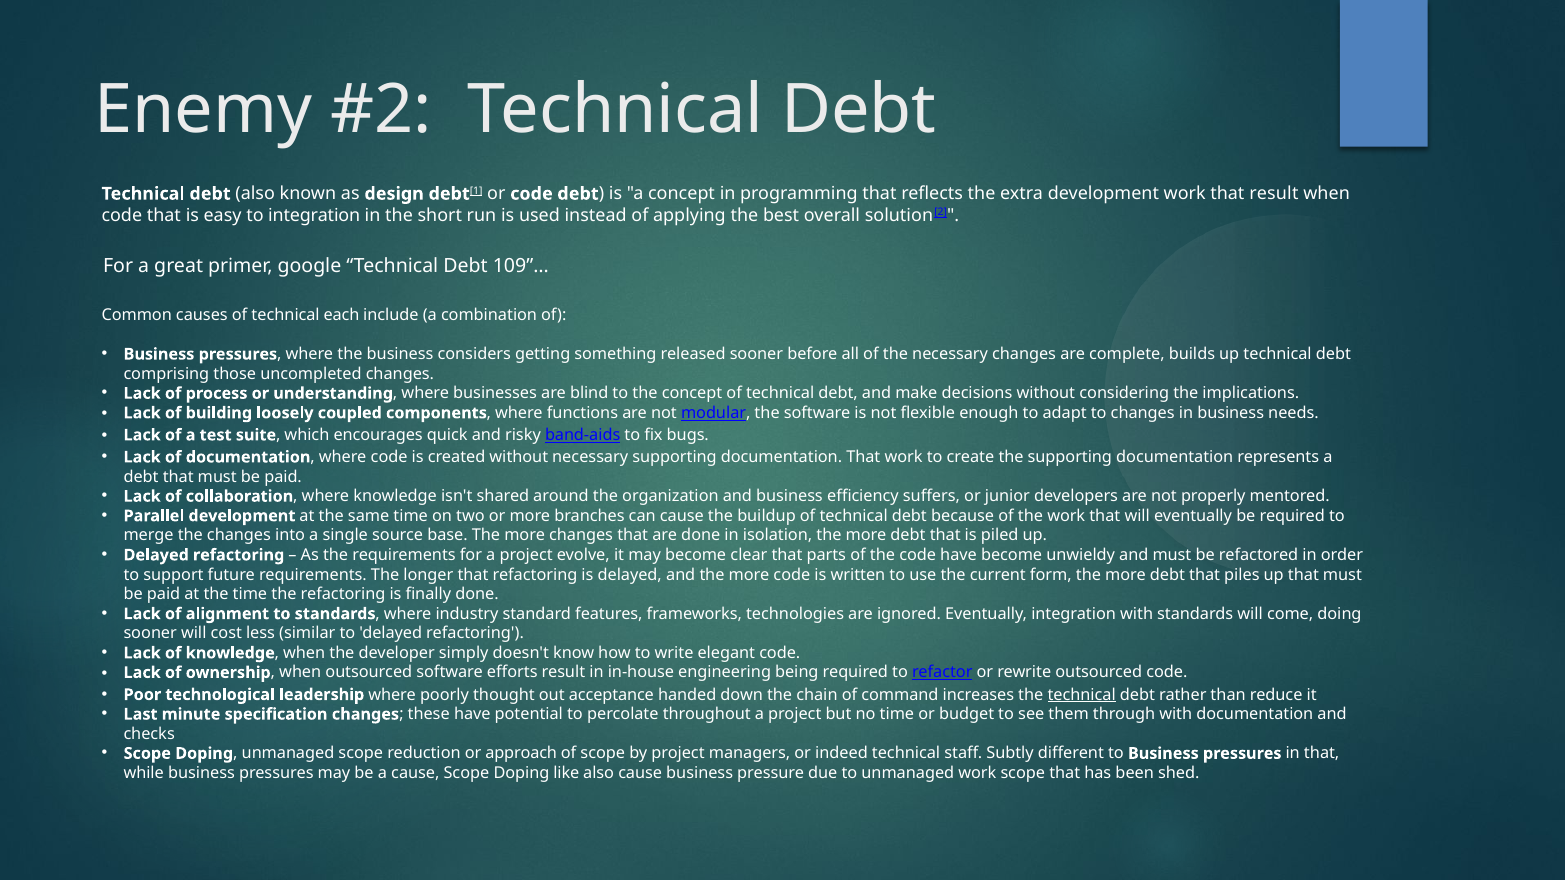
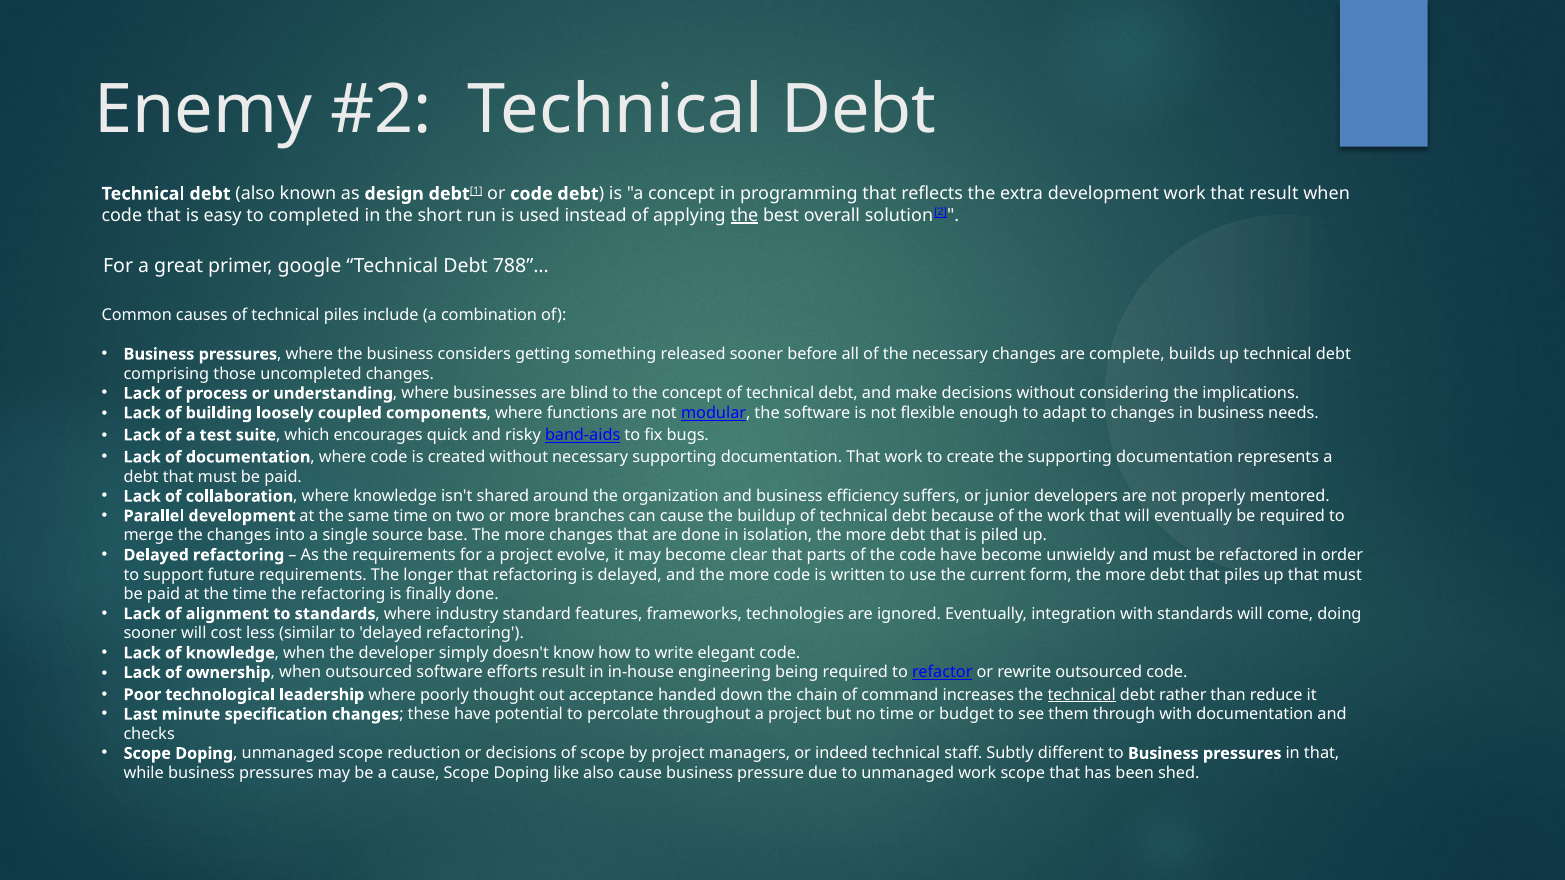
to integration: integration -> completed
the at (744, 215) underline: none -> present
109”…: 109”… -> 788”…
technical each: each -> piles
or approach: approach -> decisions
